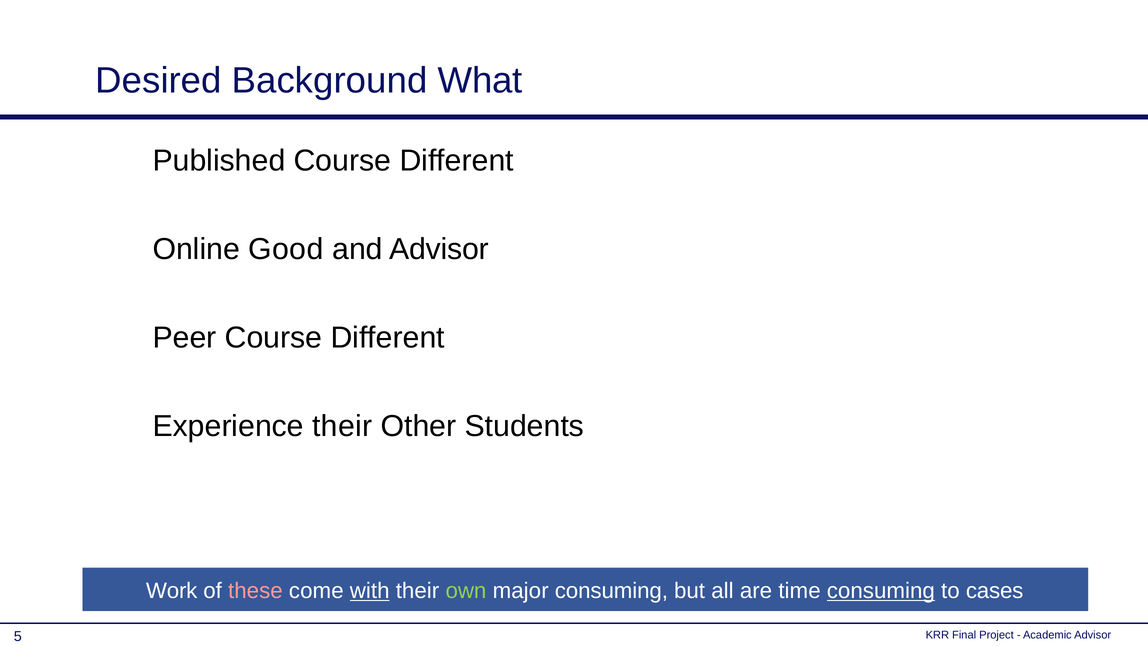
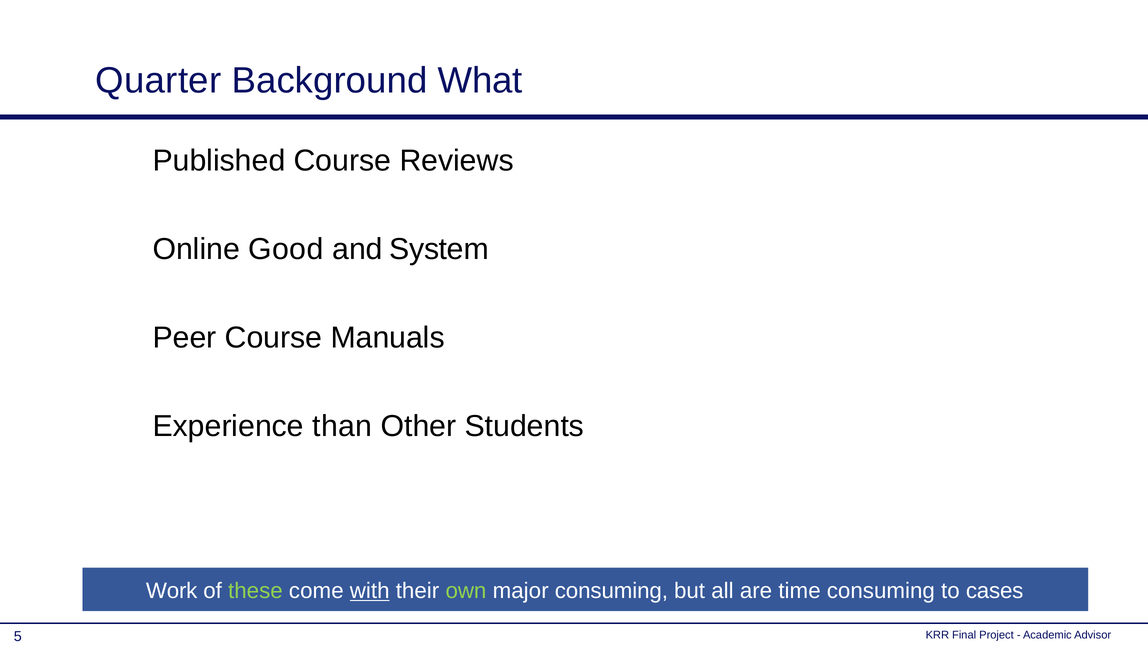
Desired: Desired -> Quarter
Different at (457, 161): Different -> Reviews
and Advisor: Advisor -> System
Different at (388, 338): Different -> Manuals
their at (342, 426): their -> than
these colour: pink -> light green
consuming at (881, 591) underline: present -> none
